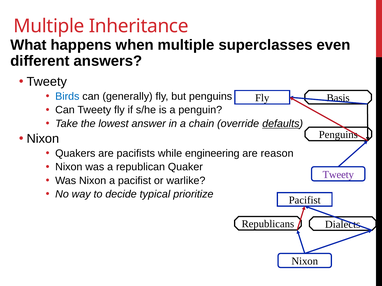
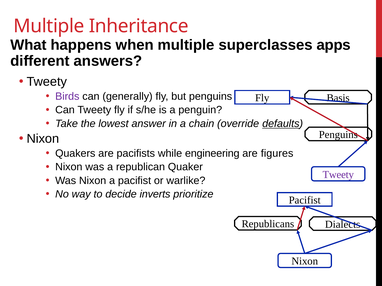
even: even -> apps
Birds colour: blue -> purple
reason: reason -> figures
typical: typical -> inverts
